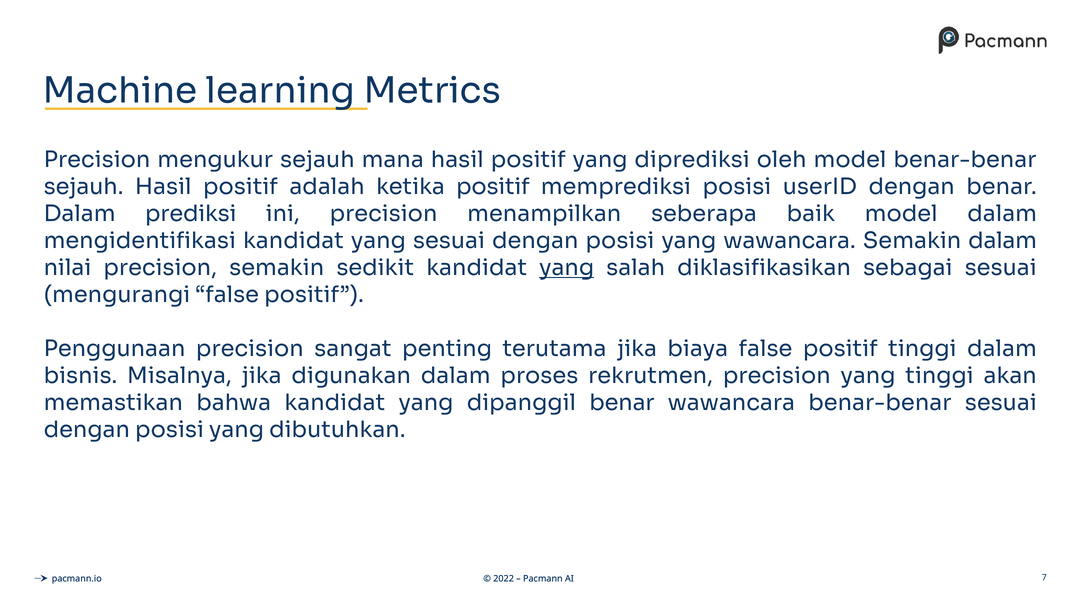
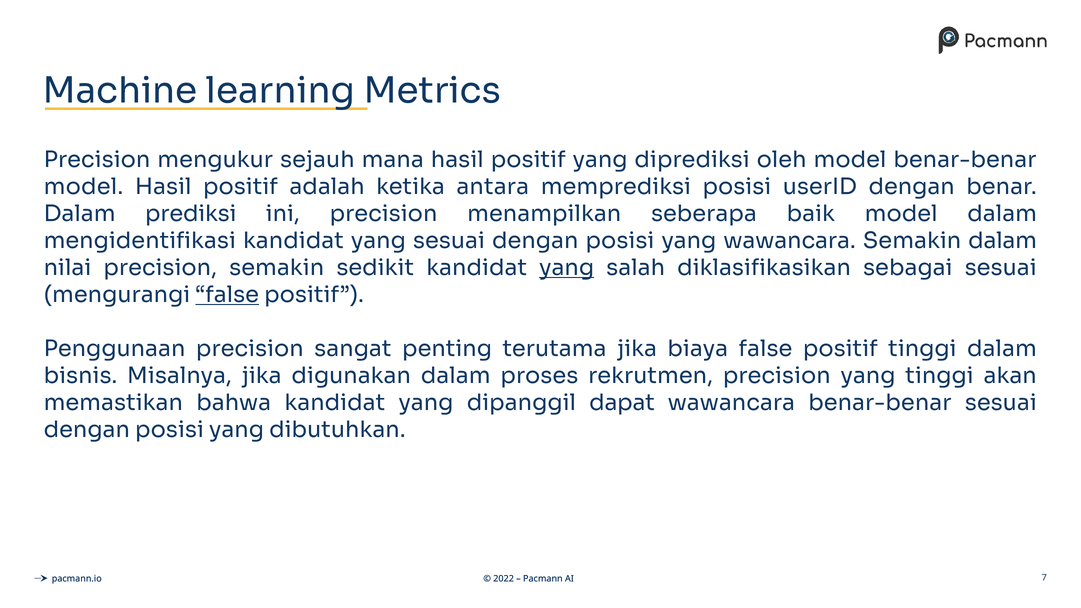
sejauh at (84, 187): sejauh -> model
ketika positif: positif -> antara
false at (227, 295) underline: none -> present
dipanggil benar: benar -> dapat
